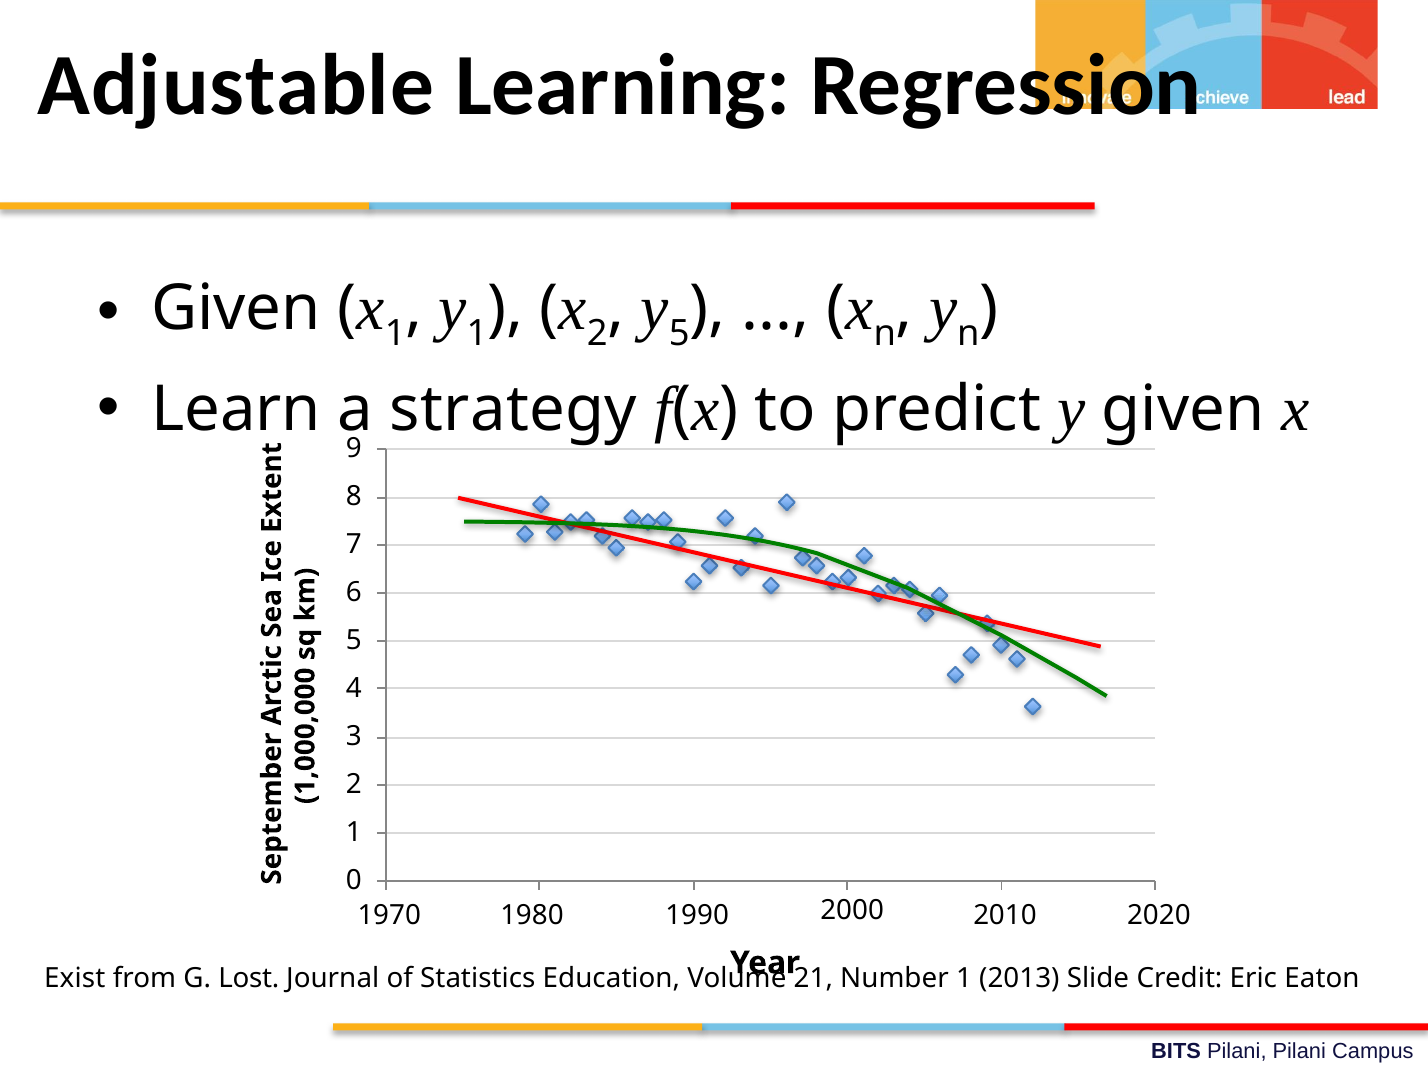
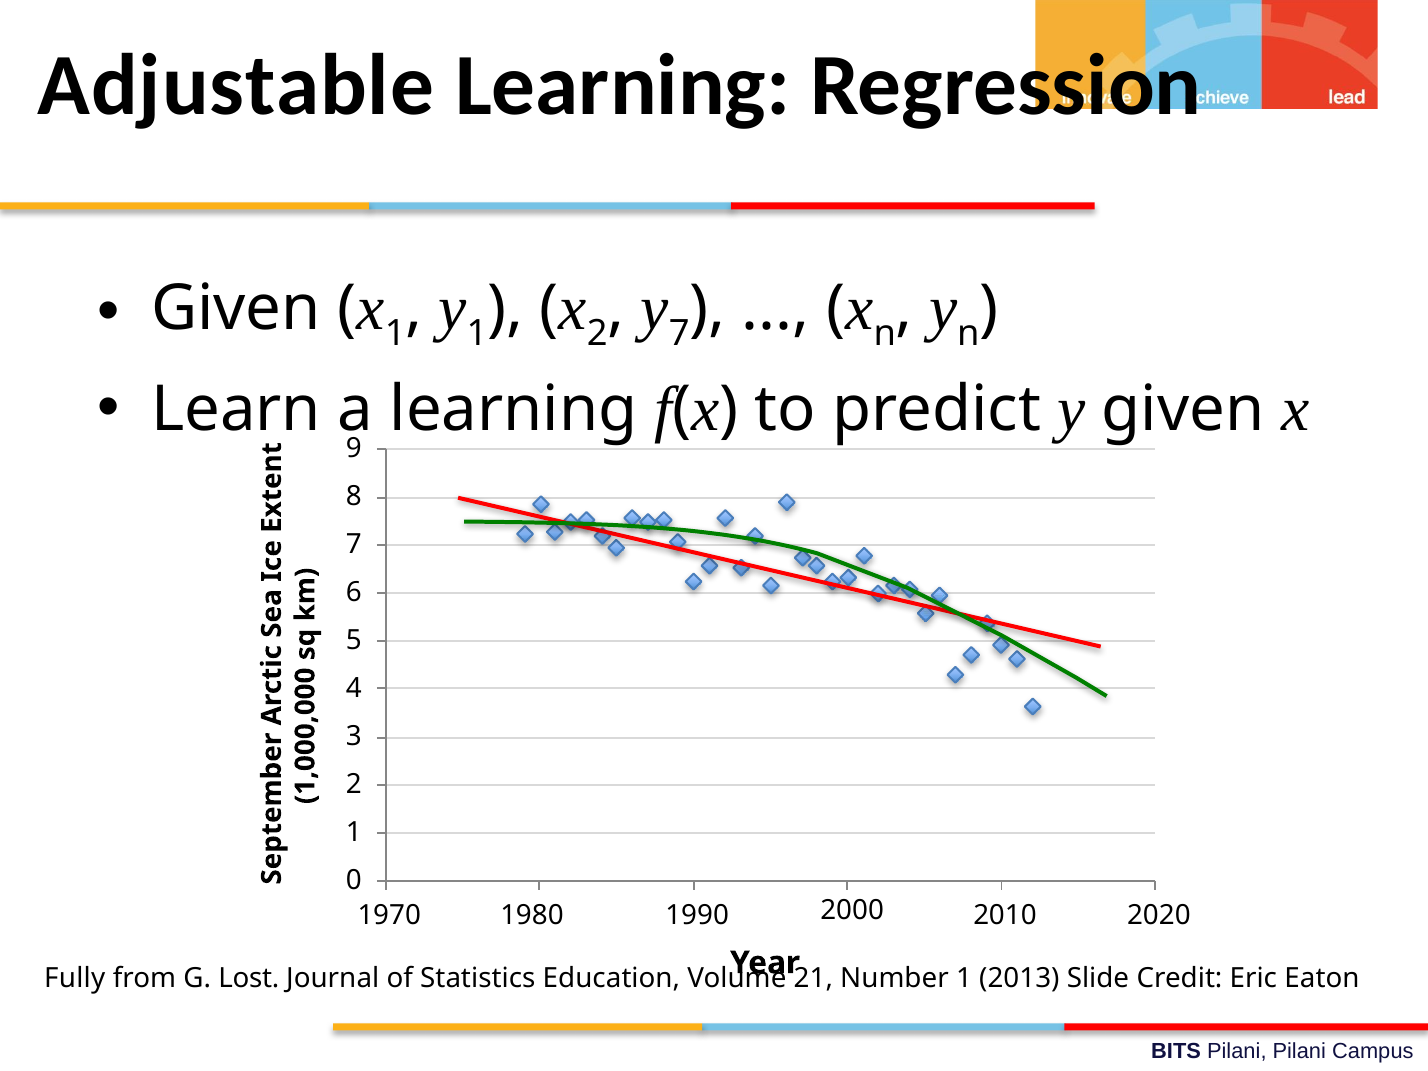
y 5: 5 -> 7
strategy at (513, 410): strategy -> learning
Exist: Exist -> Fully
